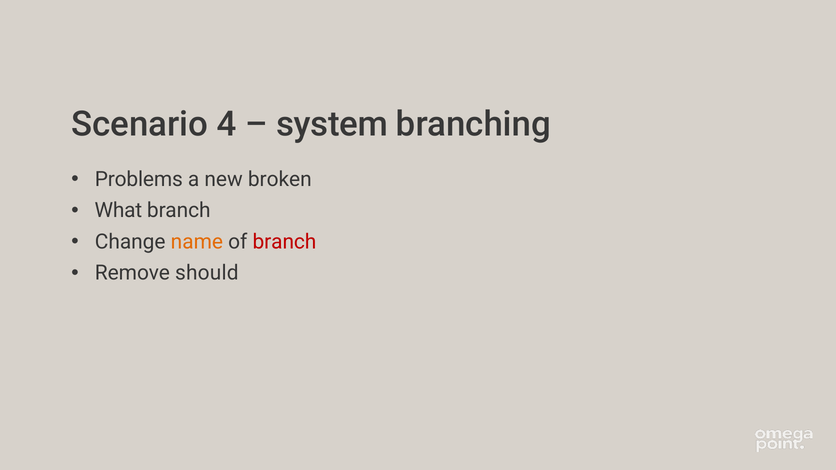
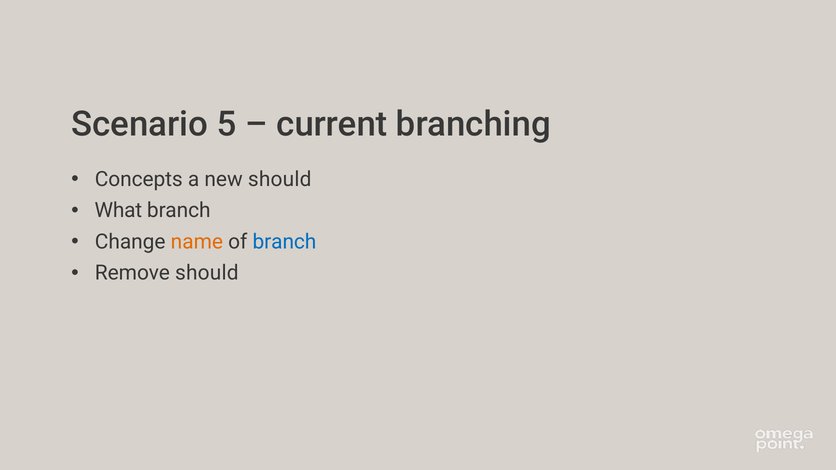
4: 4 -> 5
system: system -> current
Problems: Problems -> Concepts
new broken: broken -> should
branch at (284, 242) colour: red -> blue
